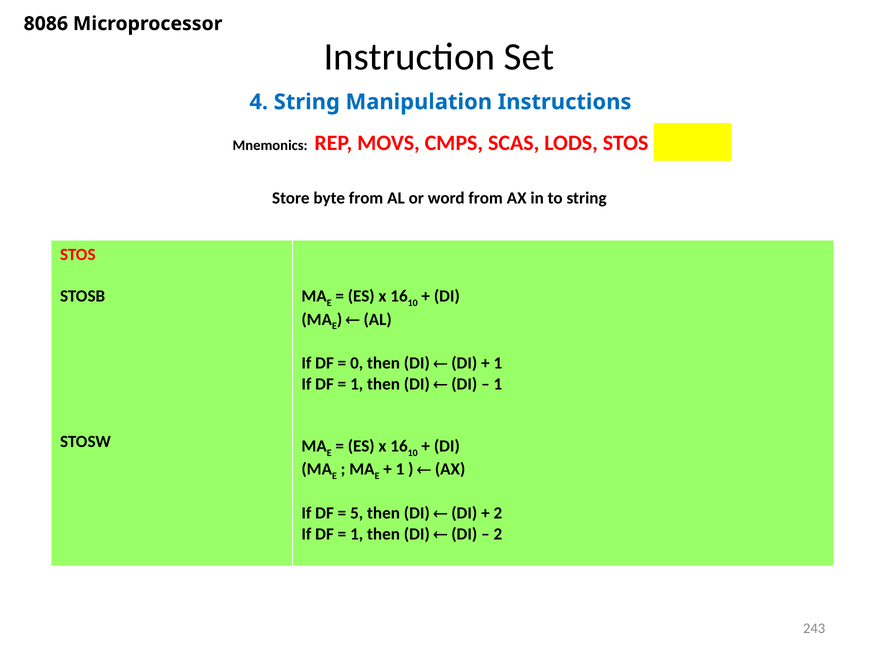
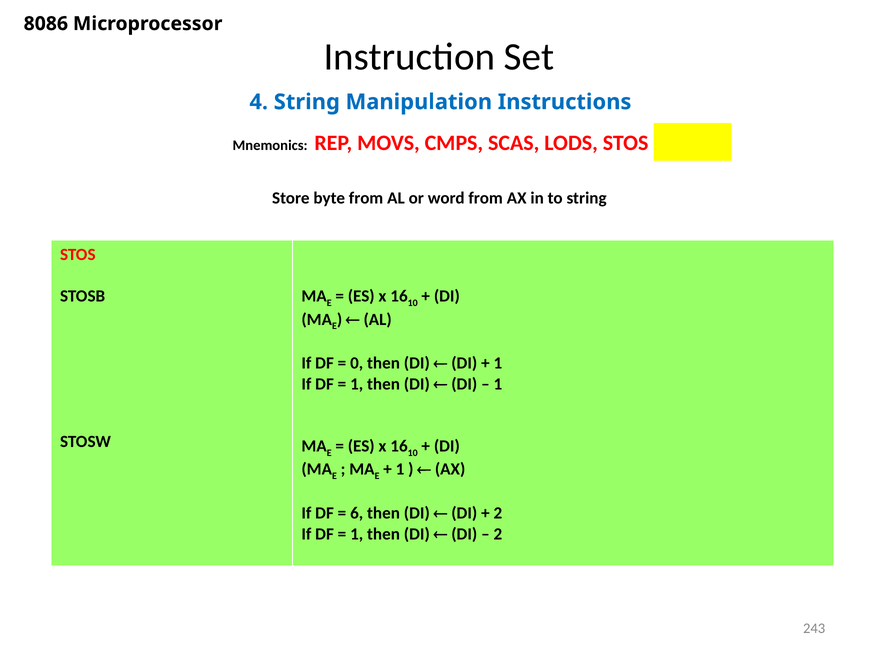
5: 5 -> 6
